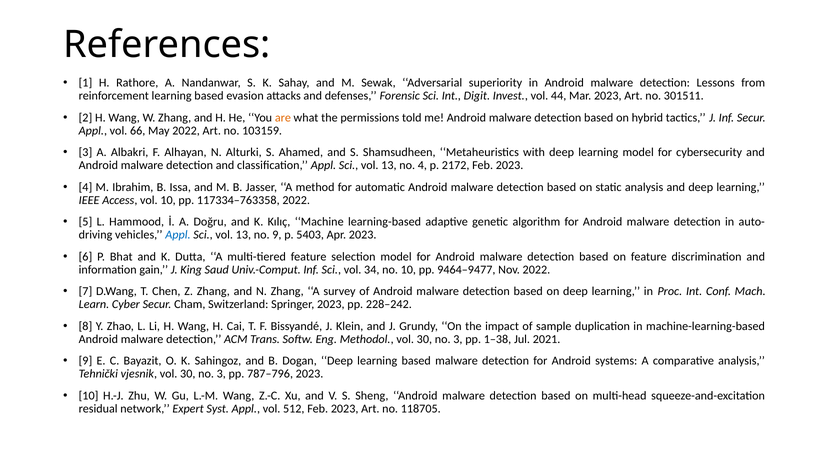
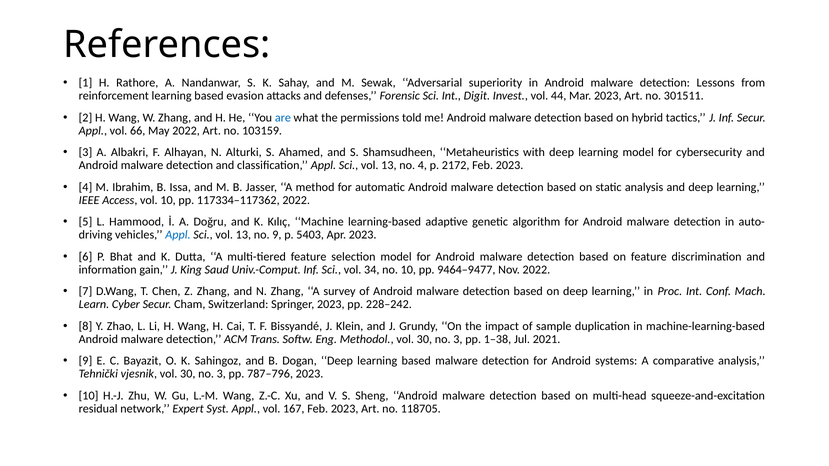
are colour: orange -> blue
117334–763358: 117334–763358 -> 117334–117362
512: 512 -> 167
